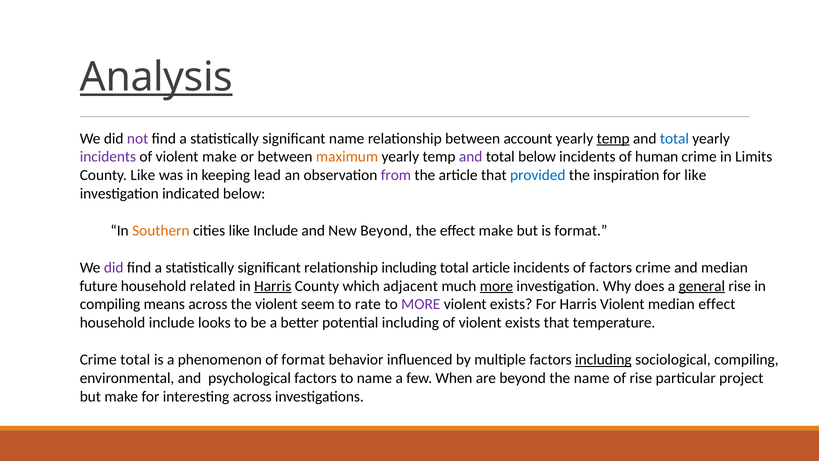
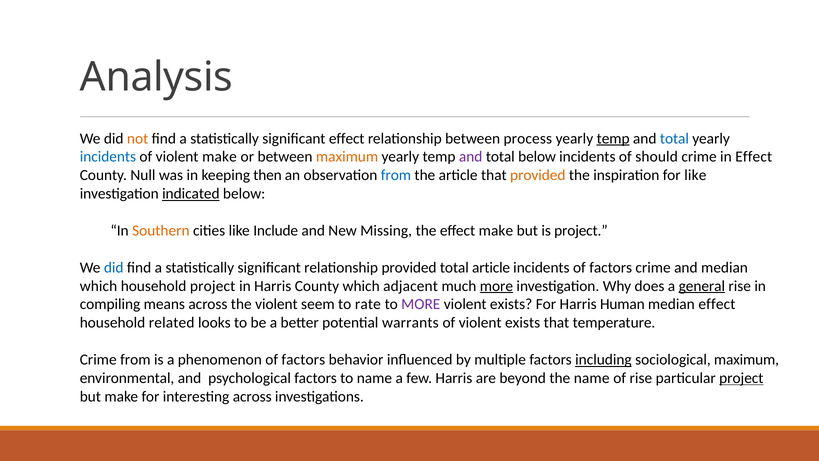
Analysis underline: present -> none
not colour: purple -> orange
significant name: name -> effect
account: account -> process
incidents at (108, 157) colour: purple -> blue
human: human -> should
in Limits: Limits -> Effect
County Like: Like -> Null
lead: lead -> then
from at (396, 175) colour: purple -> blue
provided at (538, 175) colour: blue -> orange
indicated underline: none -> present
New Beyond: Beyond -> Missing
is format: format -> project
did at (114, 267) colour: purple -> blue
relationship including: including -> provided
future at (99, 286): future -> which
household related: related -> project
Harris at (273, 286) underline: present -> none
Harris Violent: Violent -> Human
household include: include -> related
potential including: including -> warrants
Crime total: total -> from
phenomenon of format: format -> factors
sociological compiling: compiling -> maximum
few When: When -> Harris
project at (741, 378) underline: none -> present
